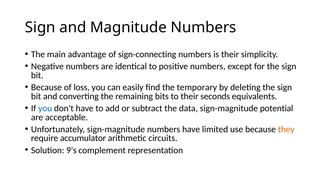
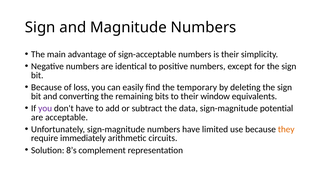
sign-connecting: sign-connecting -> sign-acceptable
seconds: seconds -> window
you at (45, 108) colour: blue -> purple
accumulator: accumulator -> immediately
9’s: 9’s -> 8’s
